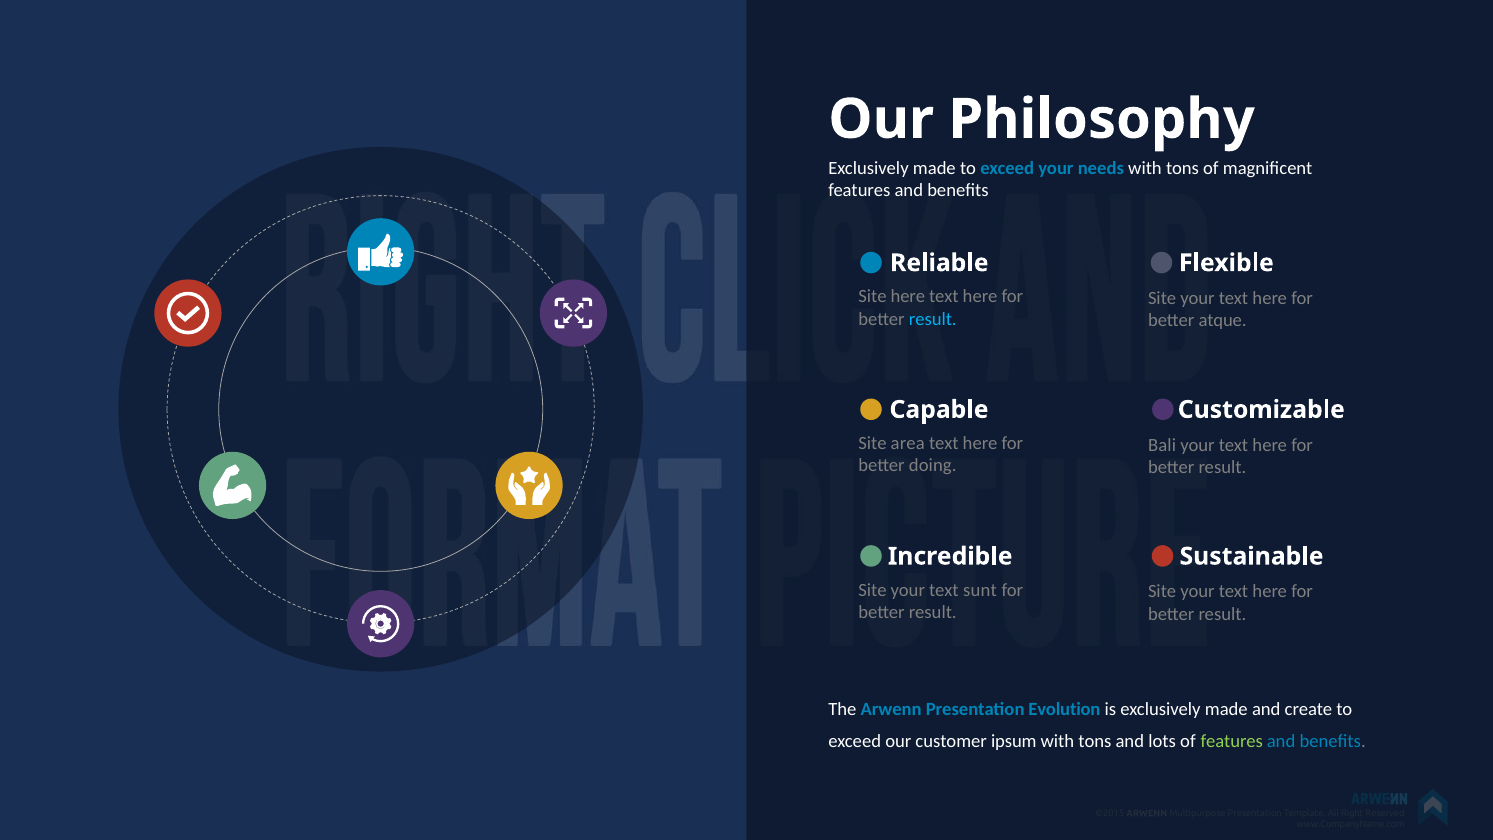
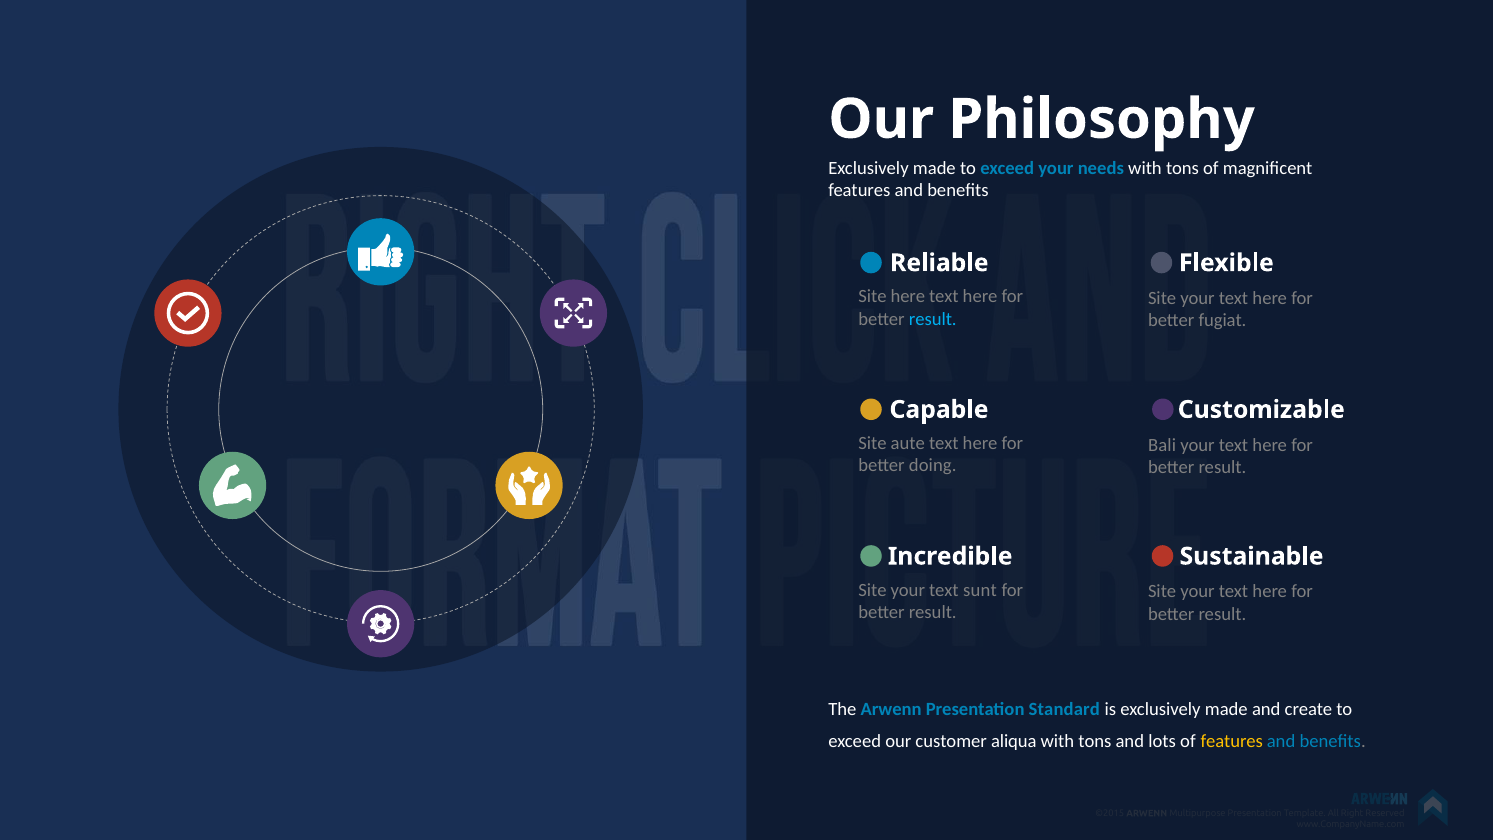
atque: atque -> fugiat
area: area -> aute
Evolution: Evolution -> Standard
ipsum: ipsum -> aliqua
features at (1232, 741) colour: light green -> yellow
